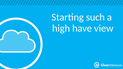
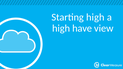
Starting such: such -> high
